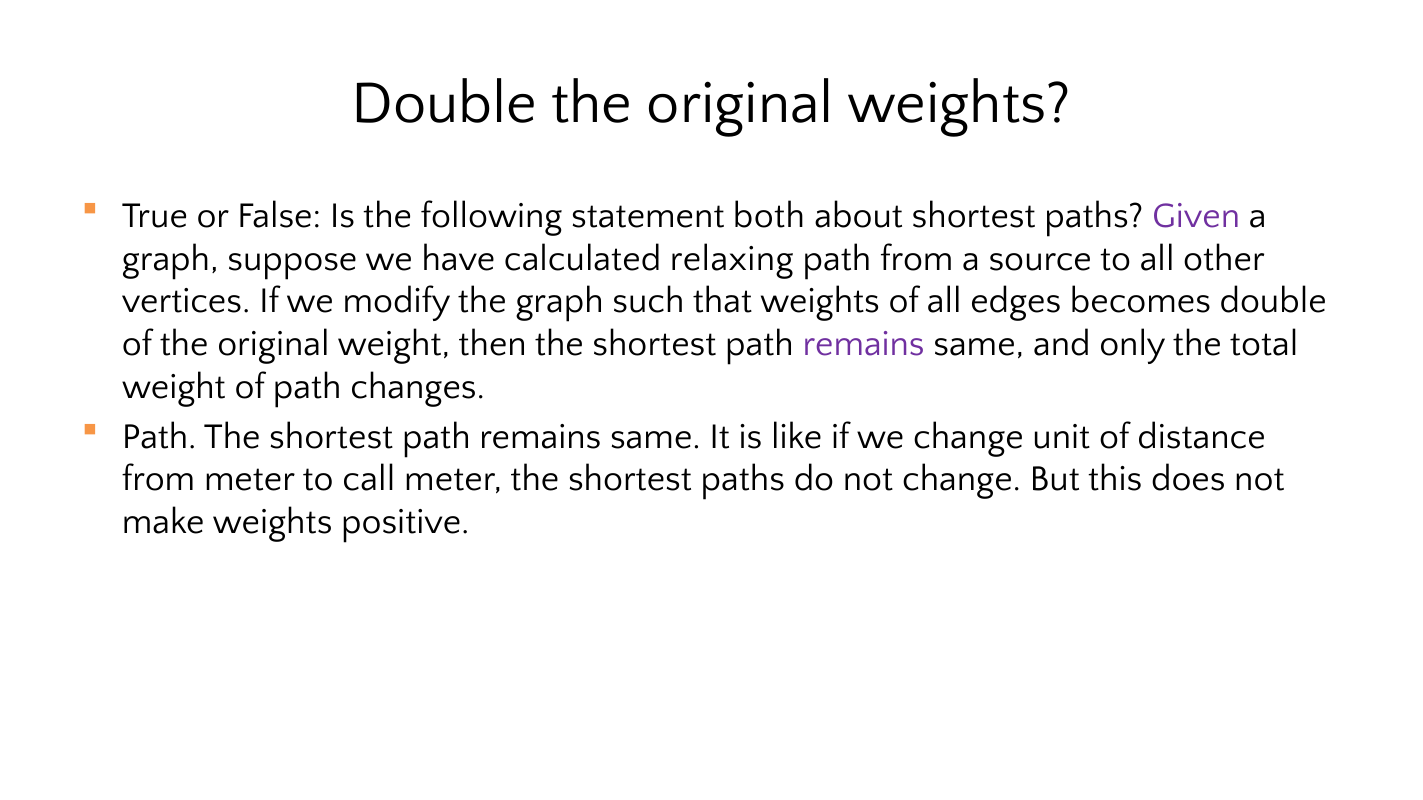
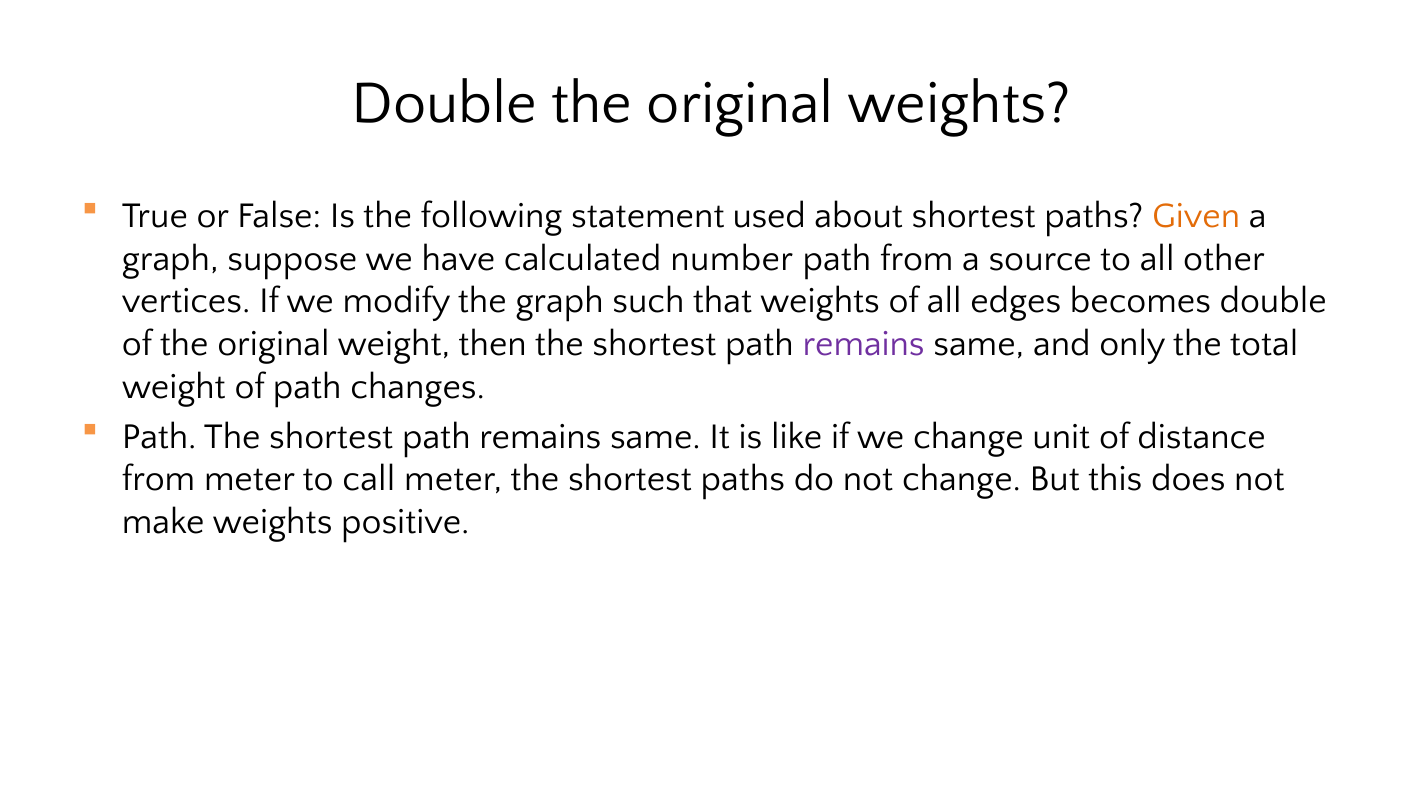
both: both -> used
Given colour: purple -> orange
relaxing: relaxing -> number
